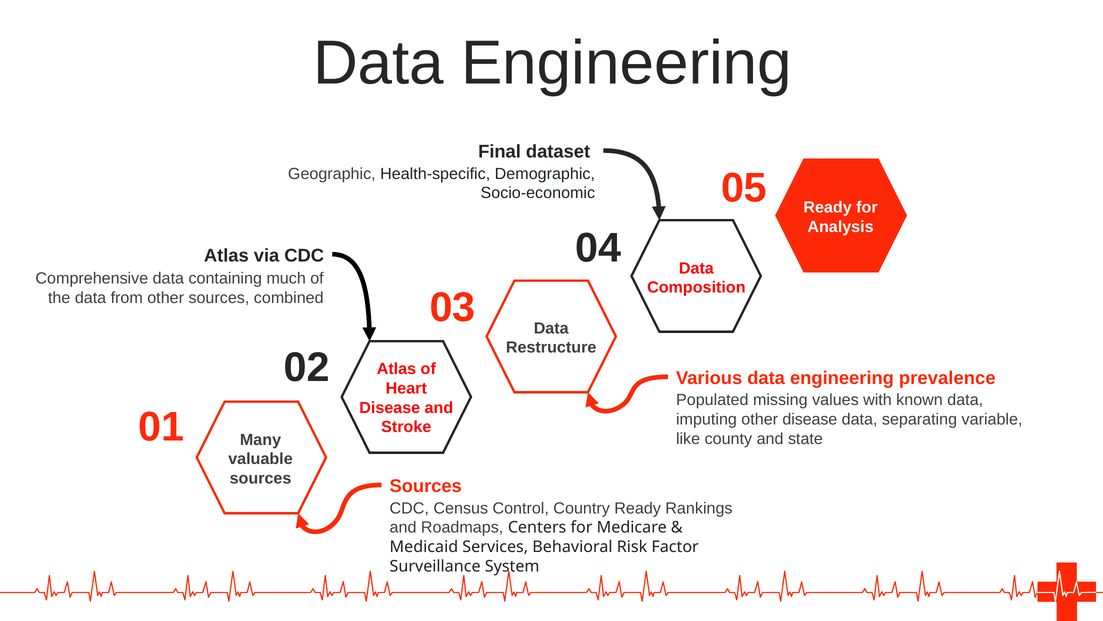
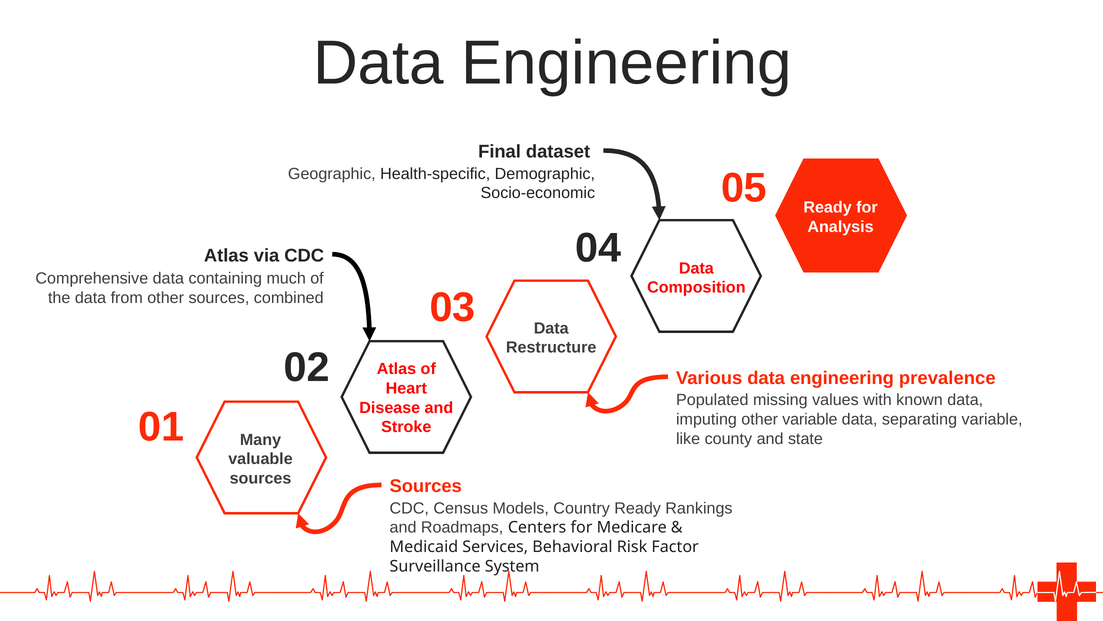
other disease: disease -> variable
Control: Control -> Models
